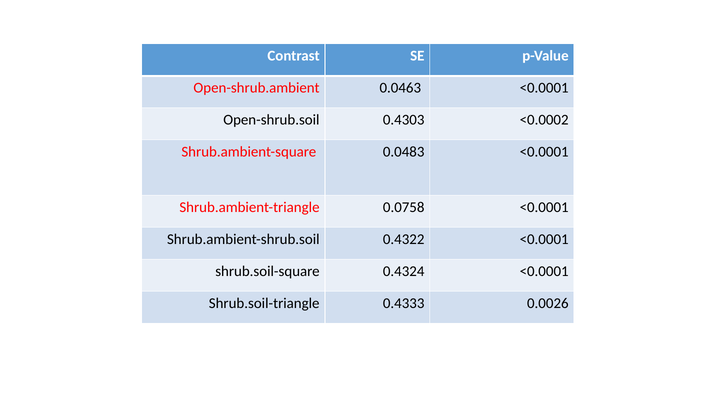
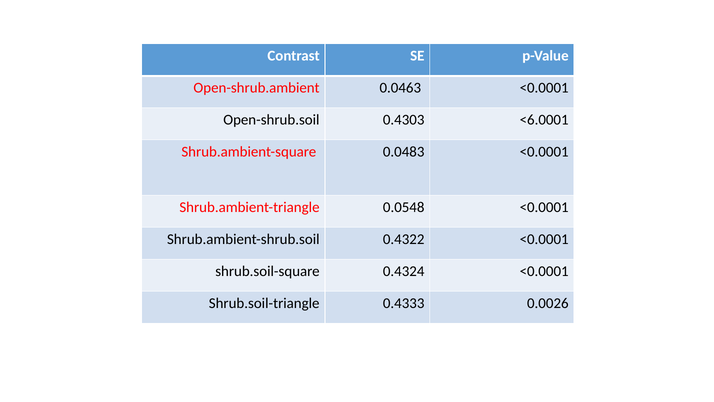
<0.0002: <0.0002 -> <6.0001
0.0758: 0.0758 -> 0.0548
